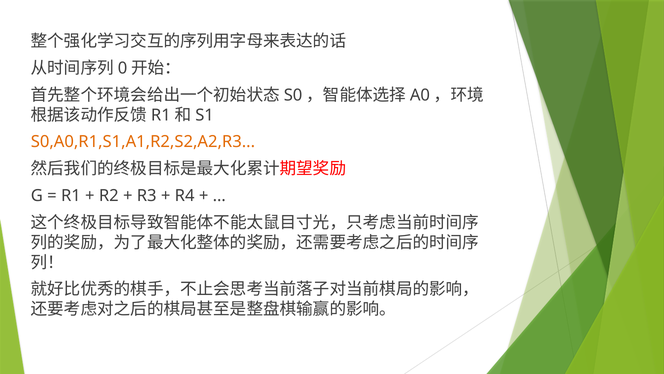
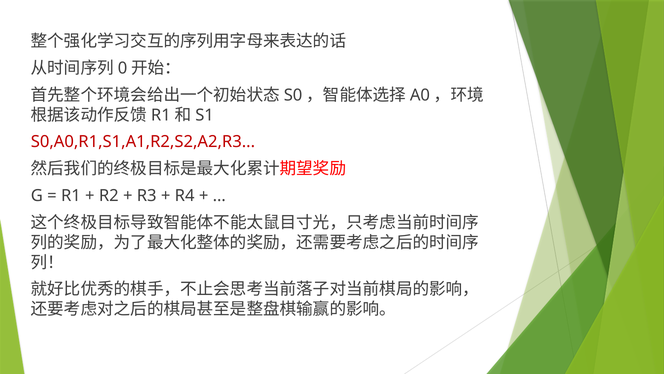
S0,A0,R1,S1,A1,R2,S2,A2,R3 colour: orange -> red
